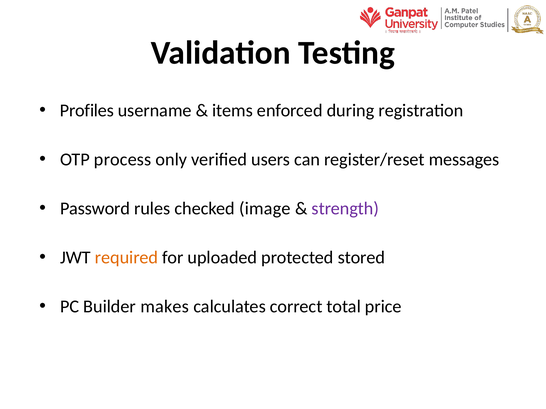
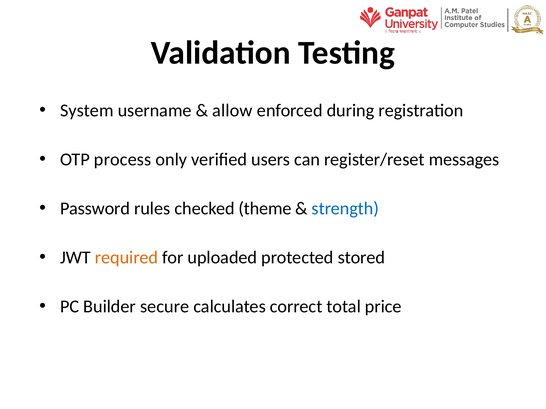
Profiles: Profiles -> System
items: items -> allow
image: image -> theme
strength colour: purple -> blue
makes: makes -> secure
